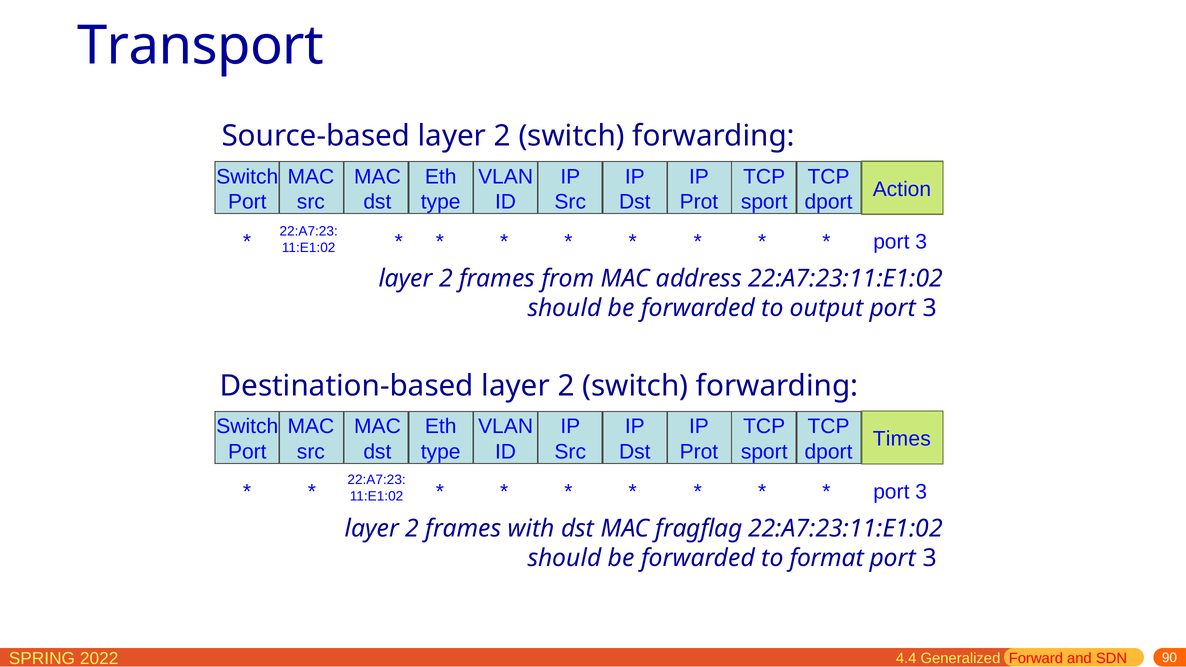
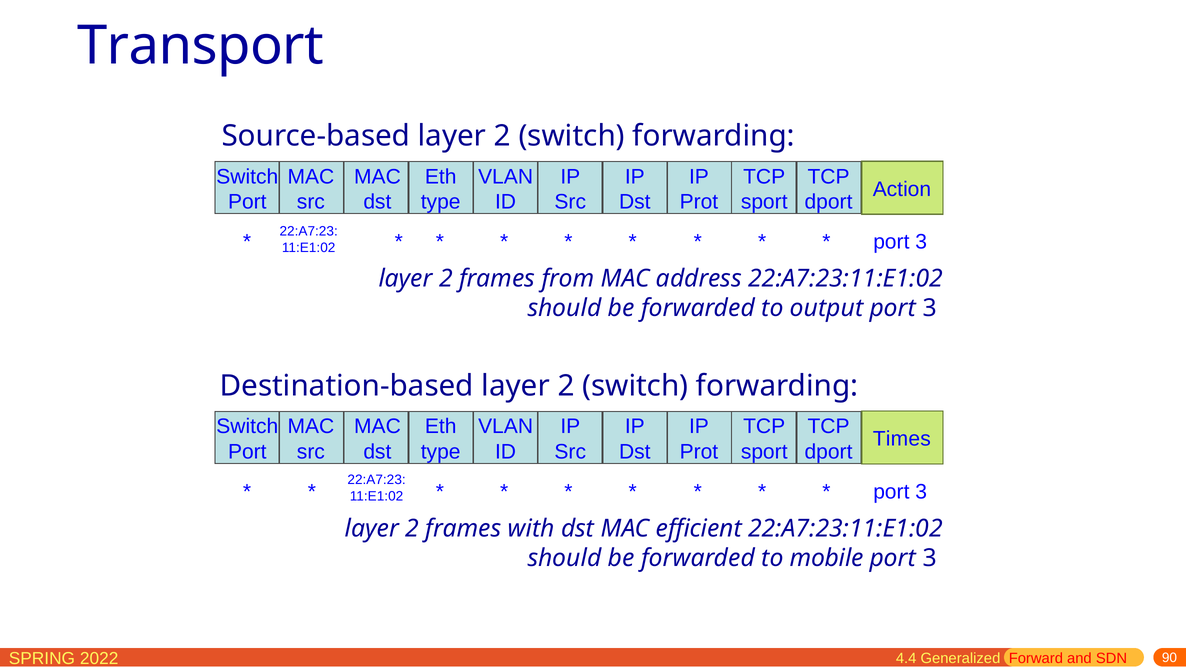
fragflag: fragflag -> efficient
format: format -> mobile
